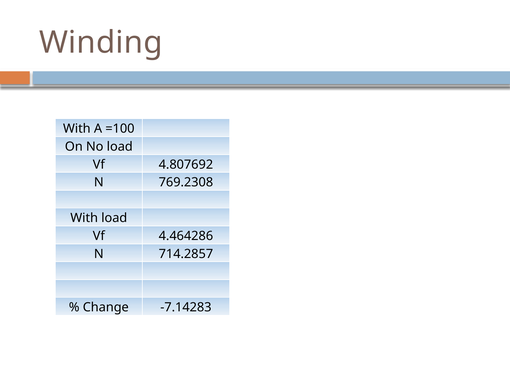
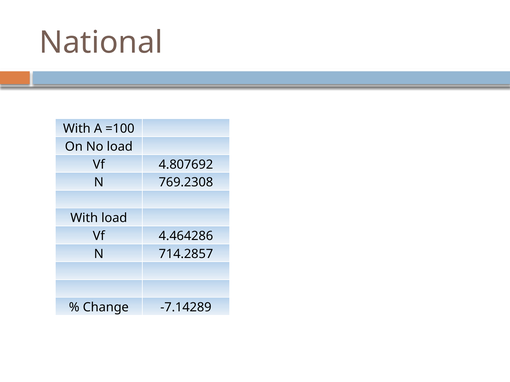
Winding: Winding -> National
-7.14283: -7.14283 -> -7.14289
